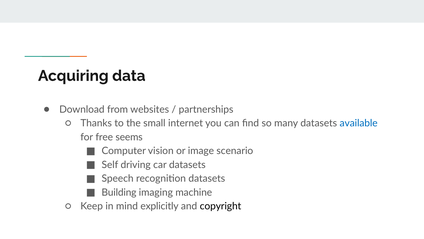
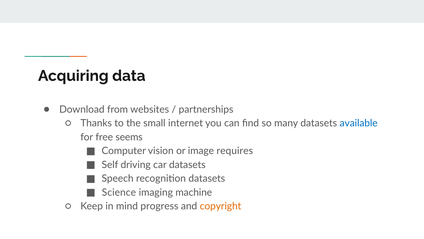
scenario: scenario -> requires
Building: Building -> Science
explicitly: explicitly -> progress
copyright colour: black -> orange
